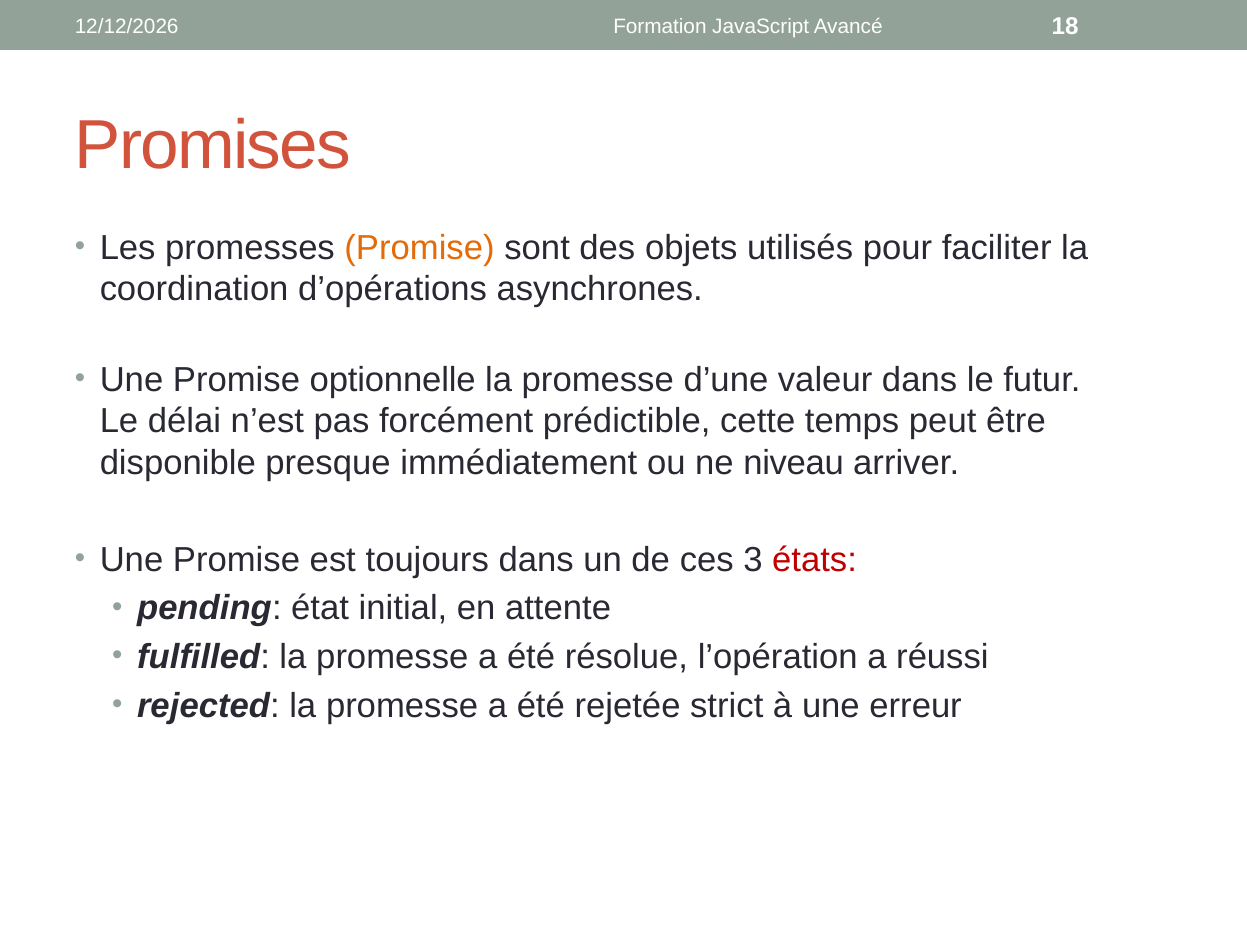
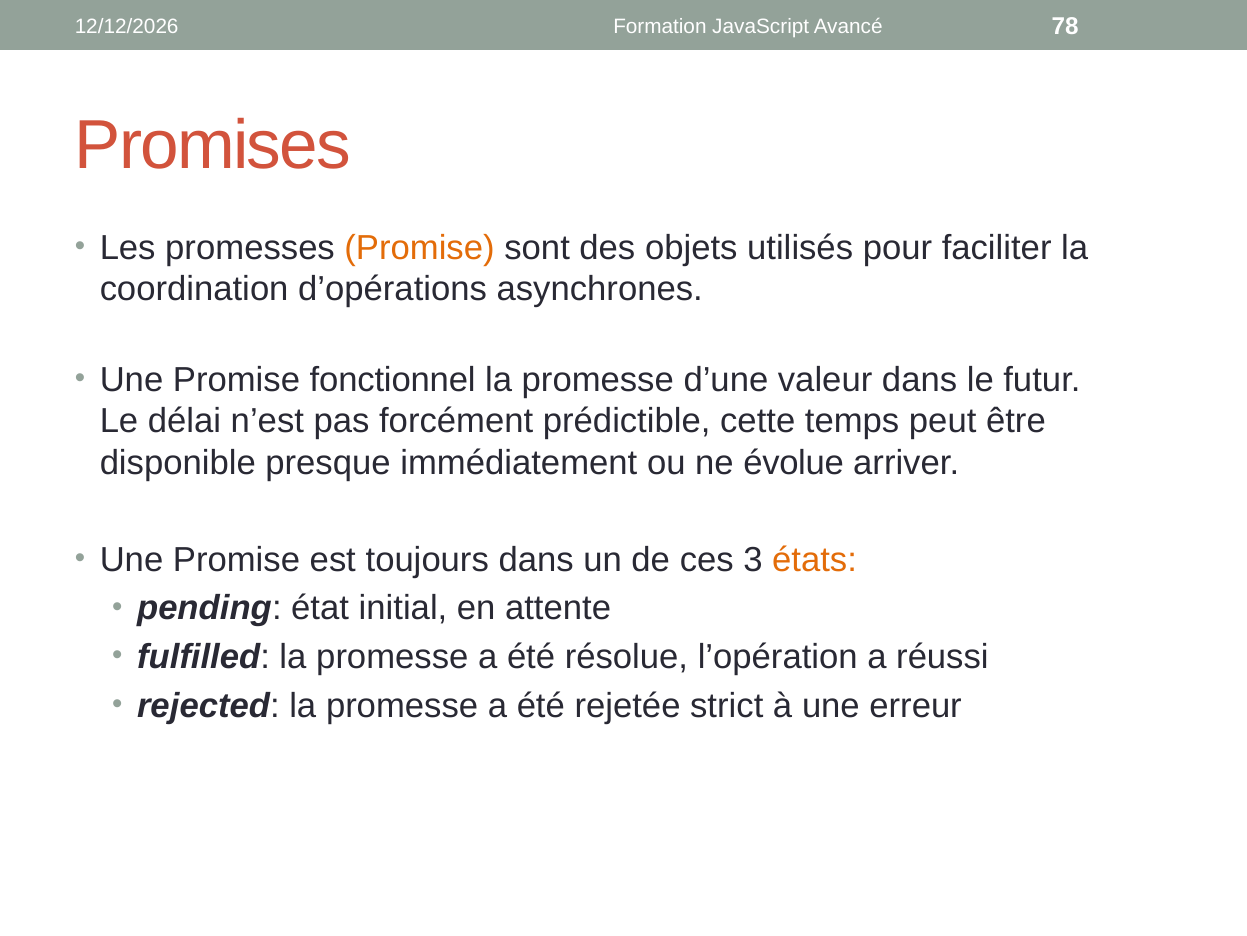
18: 18 -> 78
optionnelle: optionnelle -> fonctionnel
niveau: niveau -> évolue
états colour: red -> orange
